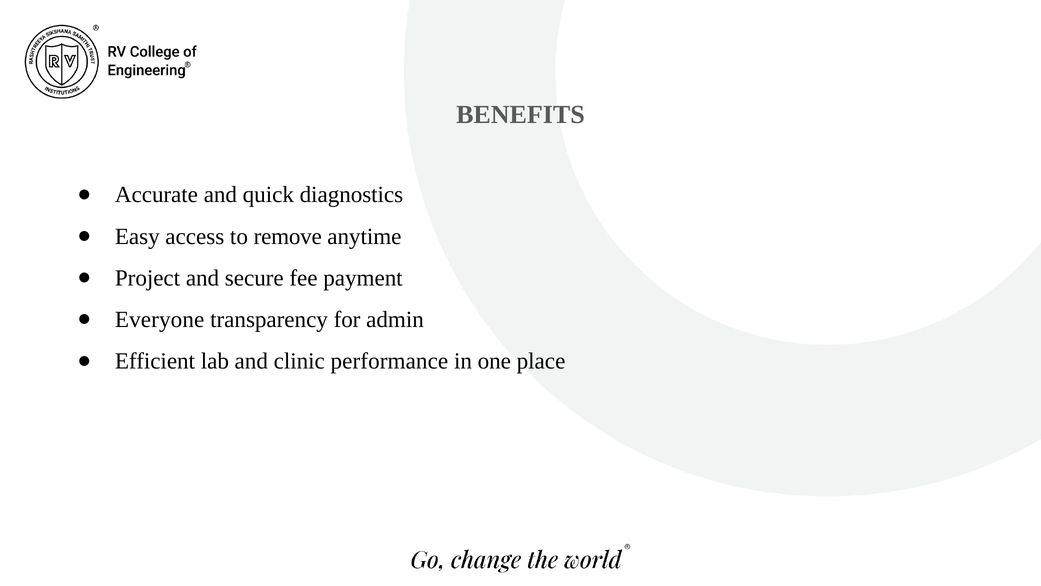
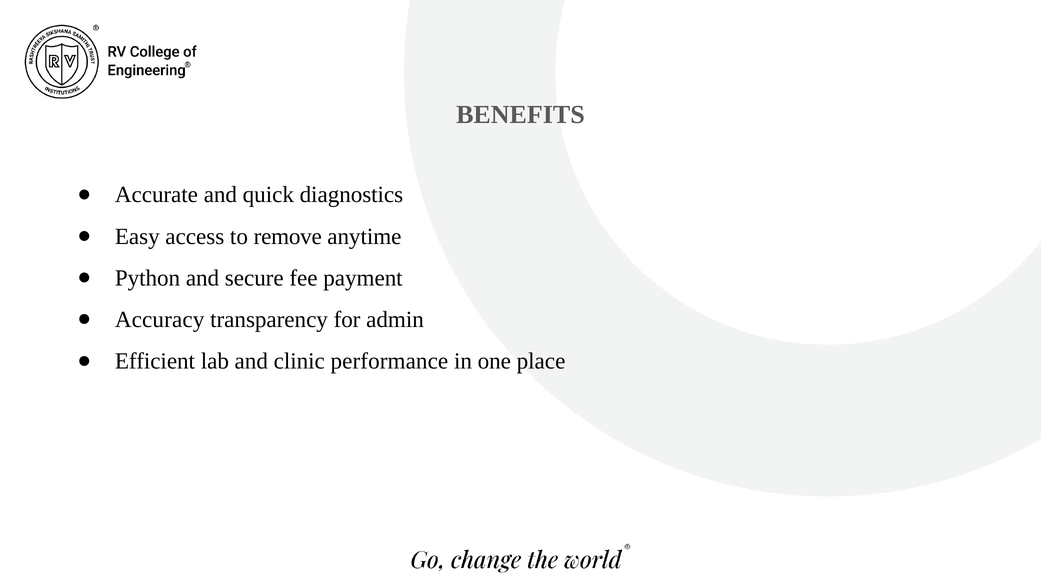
Project: Project -> Python
Everyone: Everyone -> Accuracy
